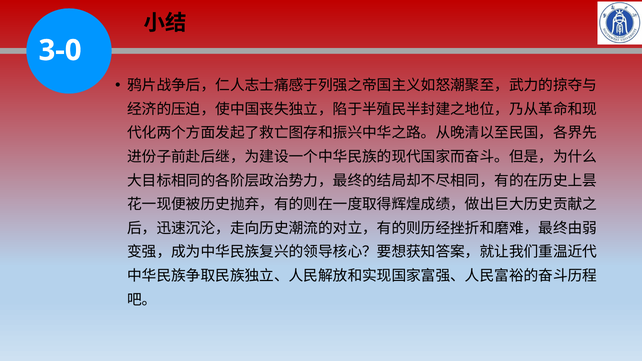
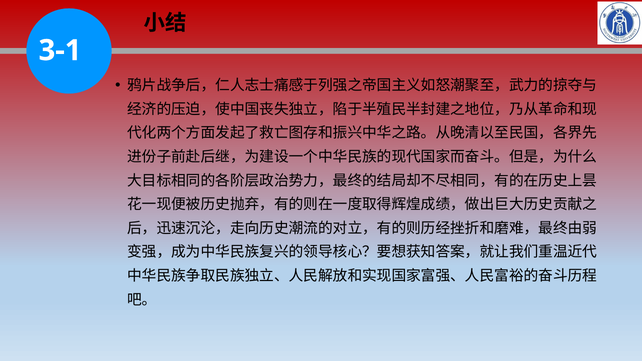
3-0: 3-0 -> 3-1
